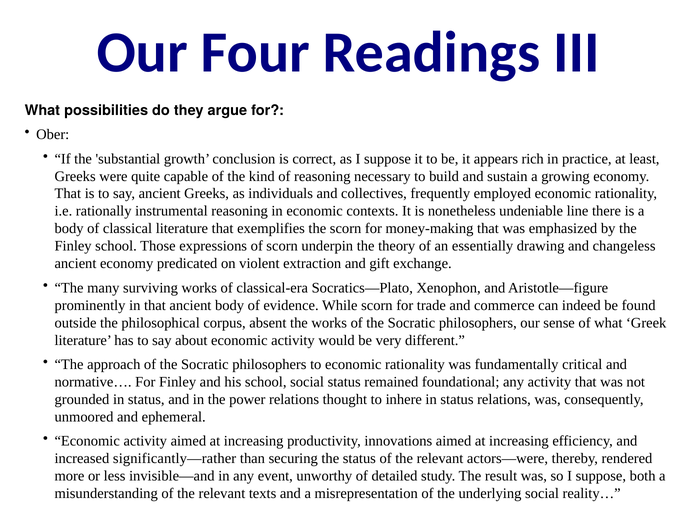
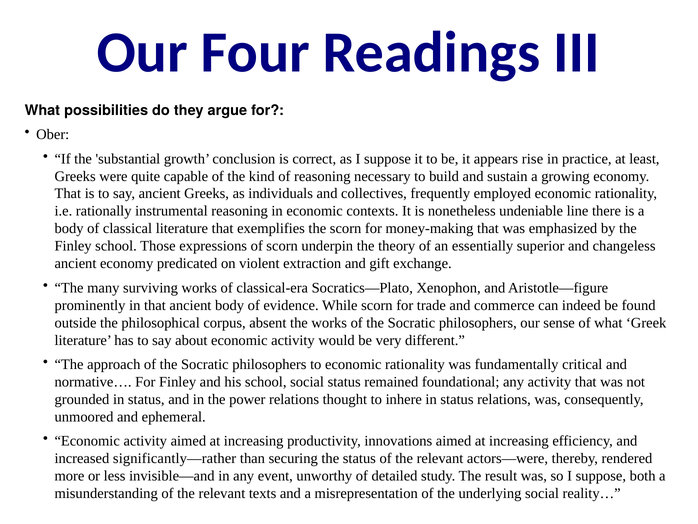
rich: rich -> rise
drawing: drawing -> superior
